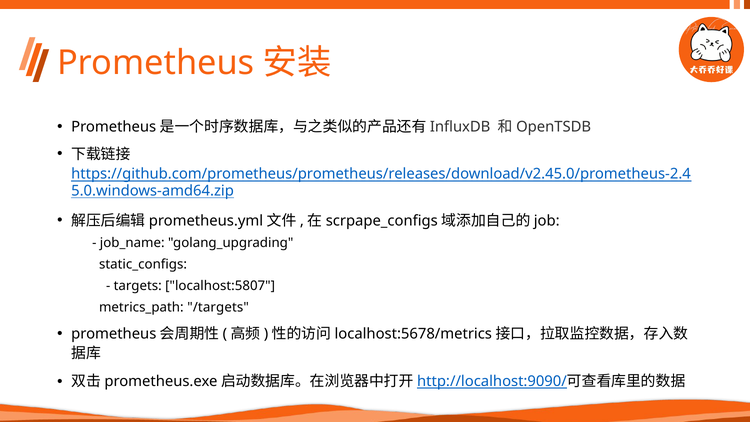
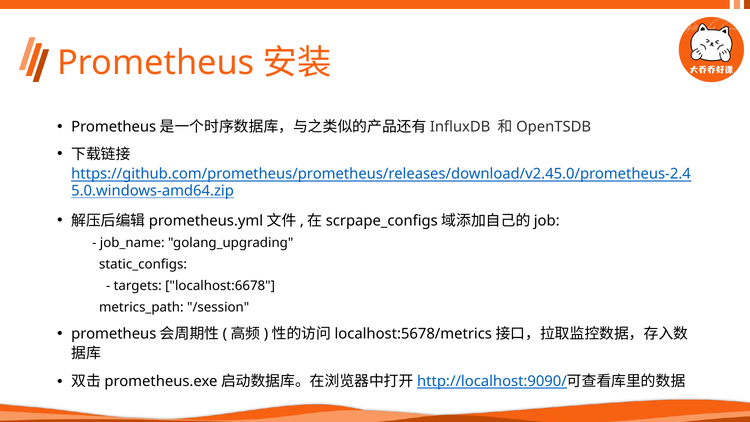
localhost:5807: localhost:5807 -> localhost:6678
/targets: /targets -> /session
